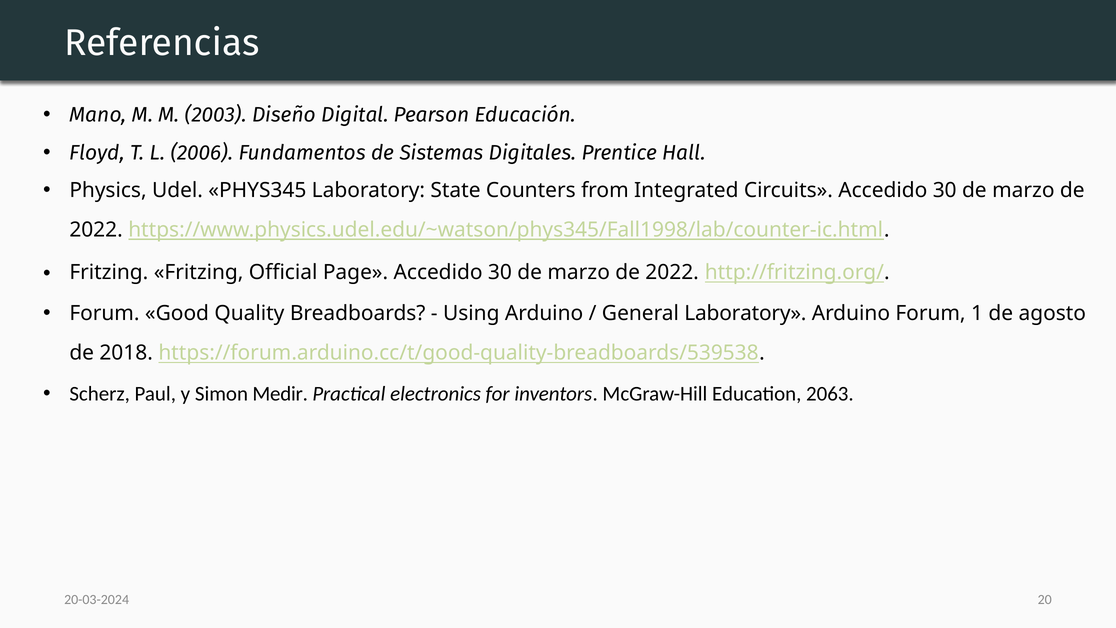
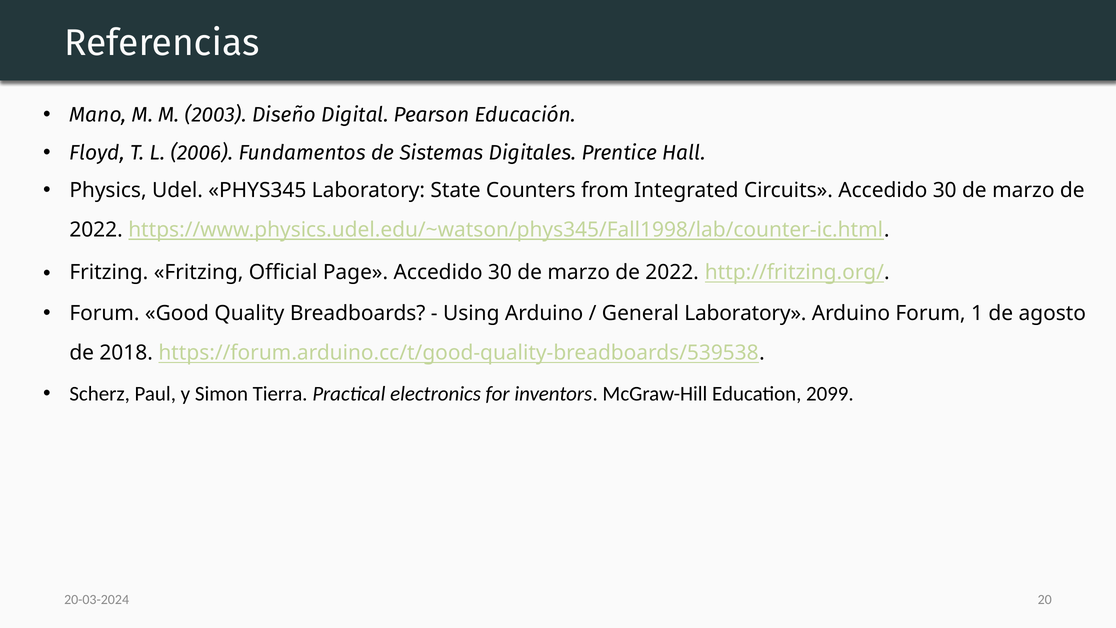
Medir: Medir -> Tierra
2063: 2063 -> 2099
